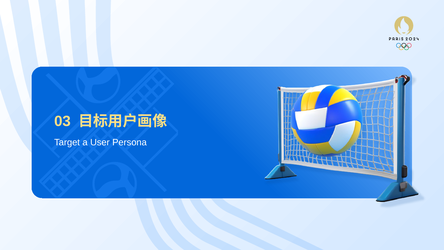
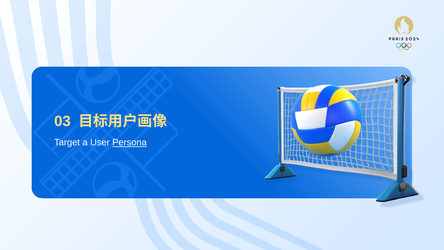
Persona underline: none -> present
